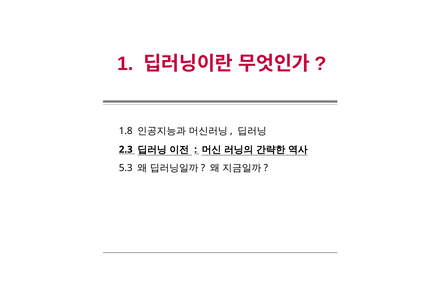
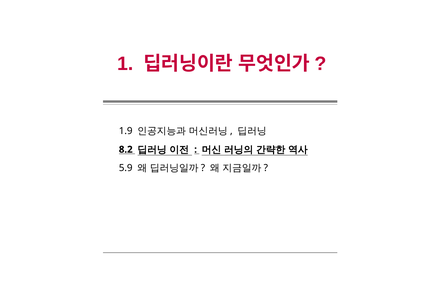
1.8: 1.8 -> 1.9
2.3: 2.3 -> 8.2
5.3: 5.3 -> 5.9
